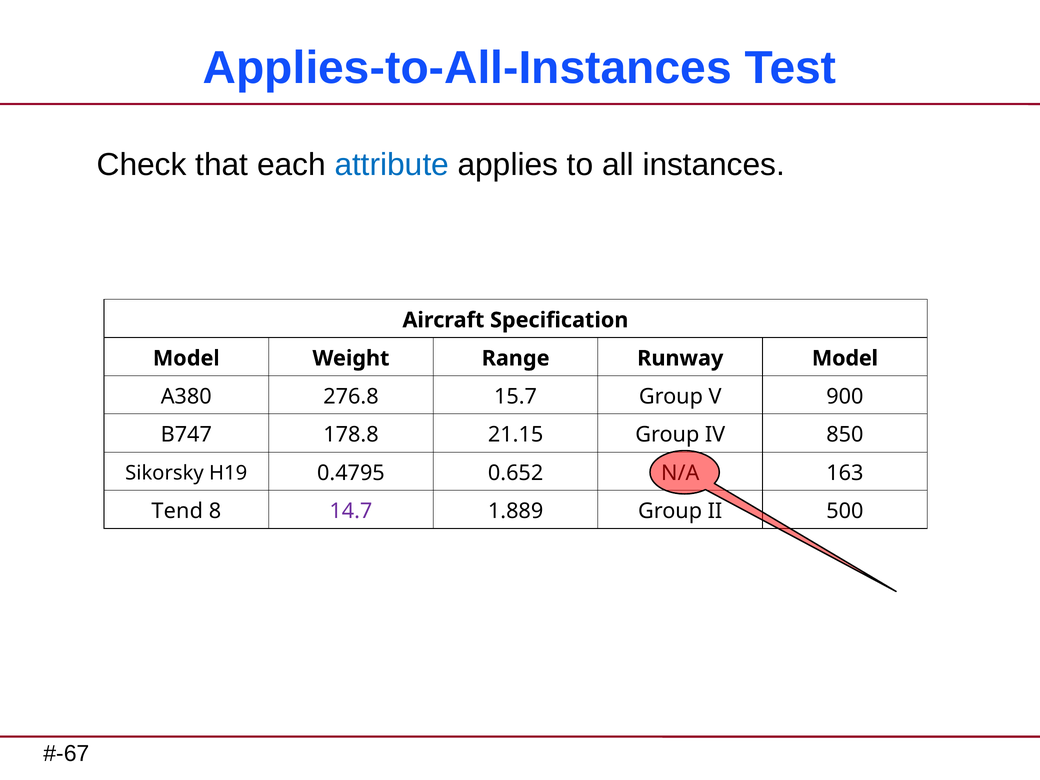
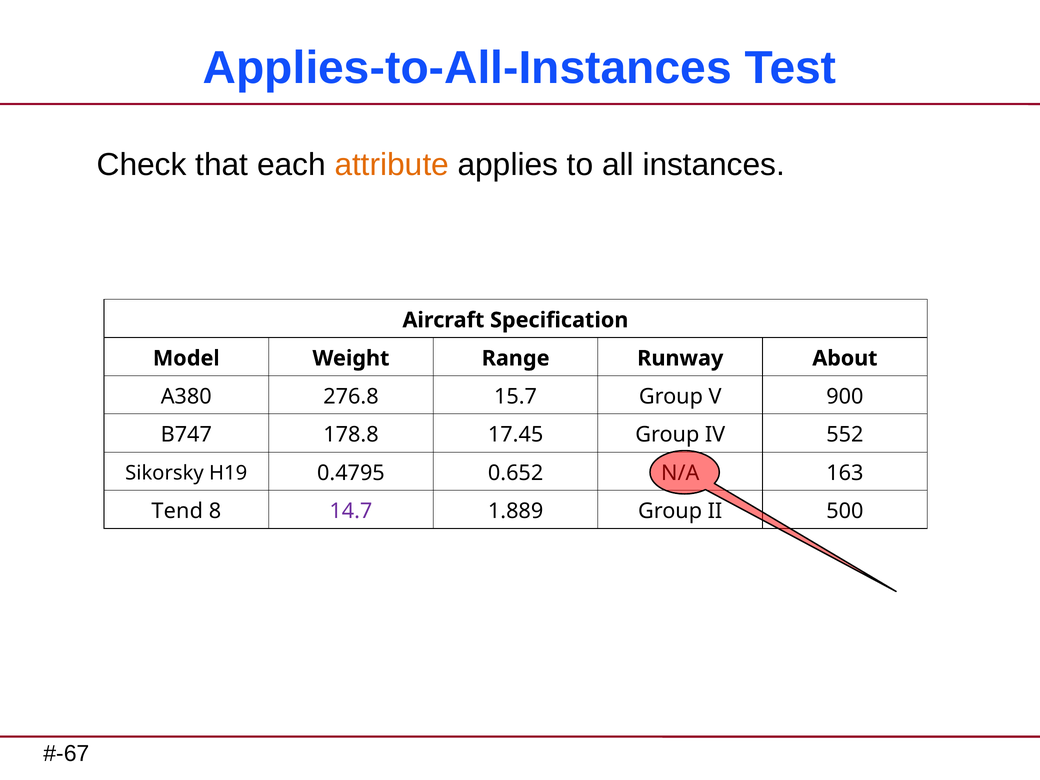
attribute colour: blue -> orange
Runway Model: Model -> About
21.15: 21.15 -> 17.45
850: 850 -> 552
